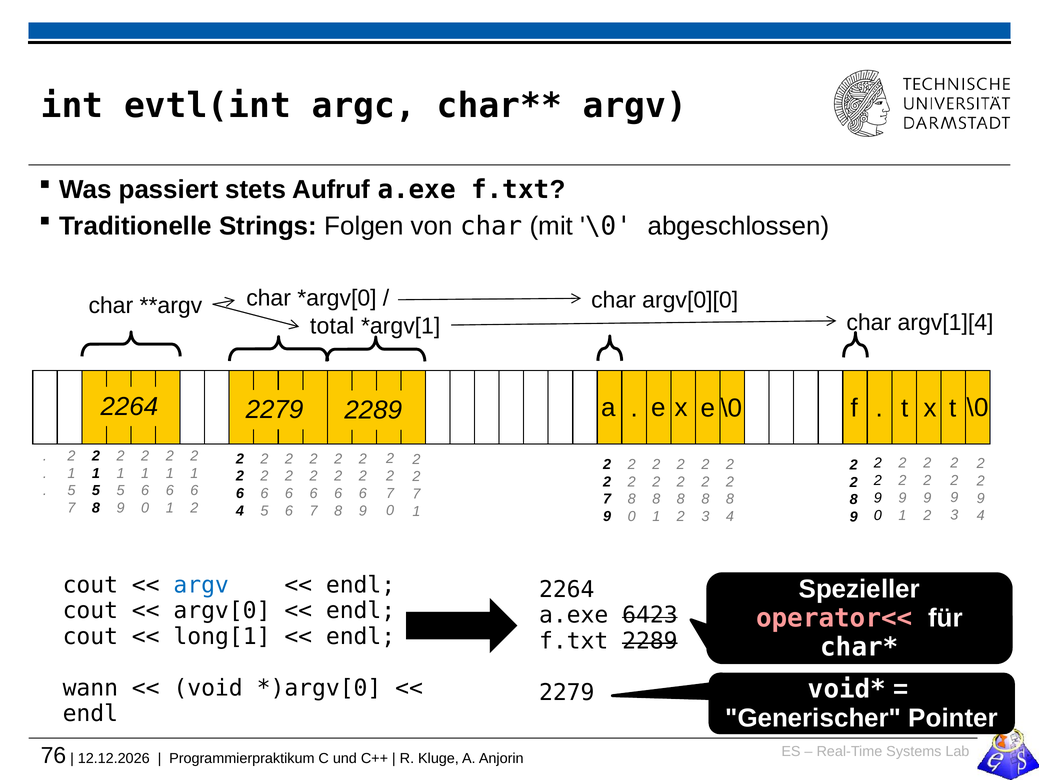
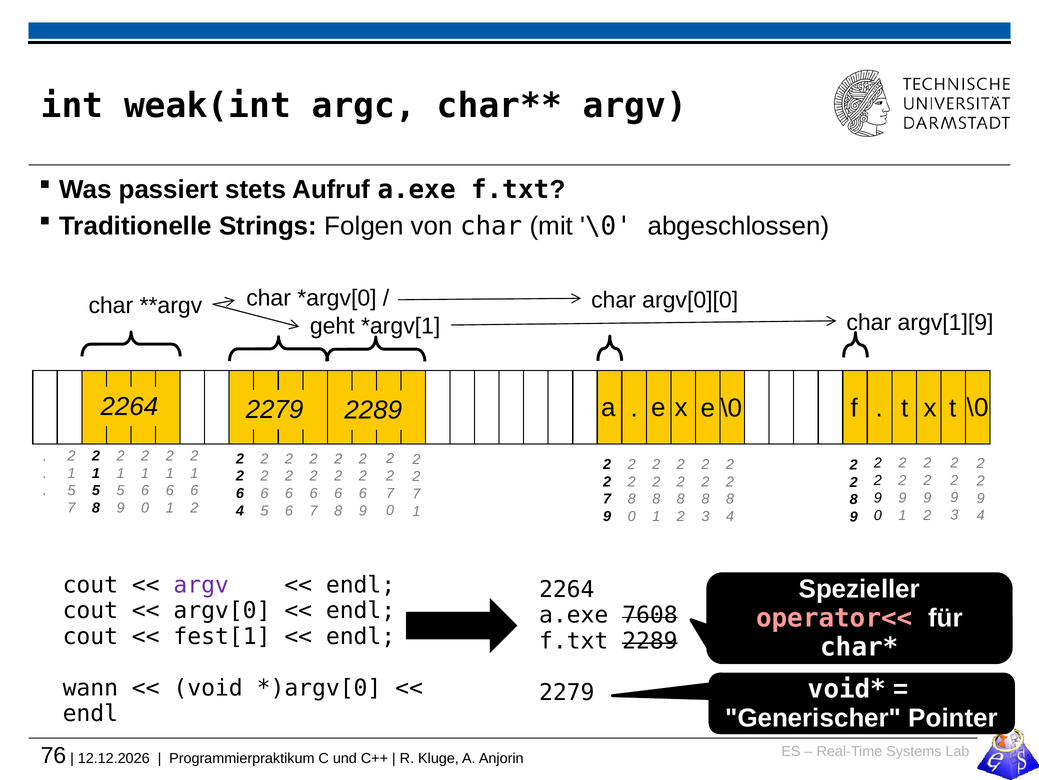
evtl(int: evtl(int -> weak(int
argv[1][4: argv[1][4 -> argv[1][9
total: total -> geht
argv at (201, 584) colour: blue -> purple
6423: 6423 -> 7608
long[1: long[1 -> fest[1
